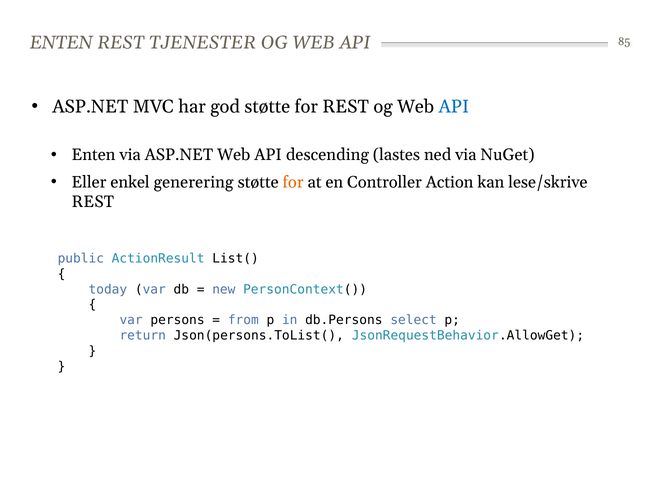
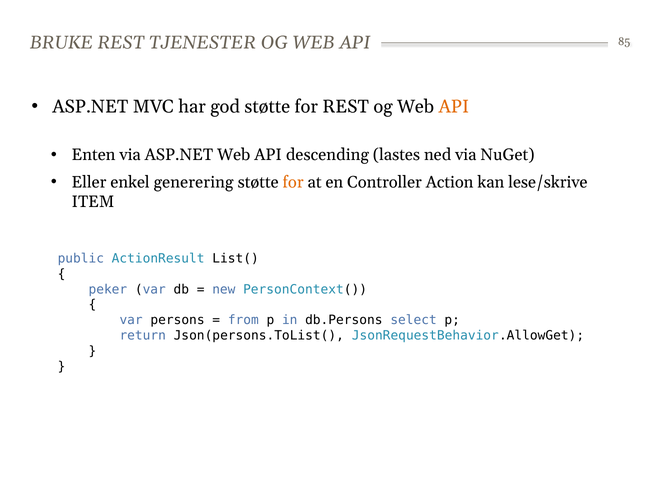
ENTEN at (61, 43): ENTEN -> BRUKE
API at (454, 107) colour: blue -> orange
REST at (93, 202): REST -> ITEM
today: today -> peker
